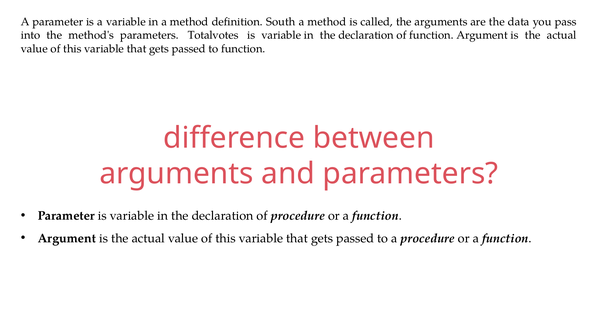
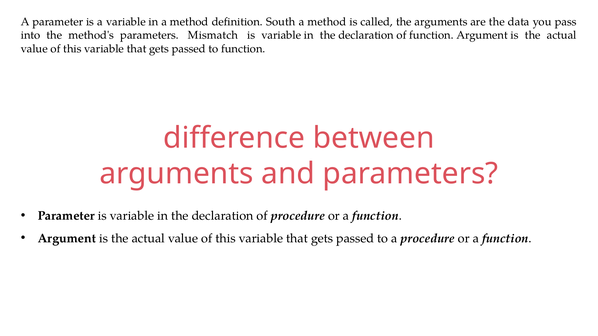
Totalvotes: Totalvotes -> Mismatch
